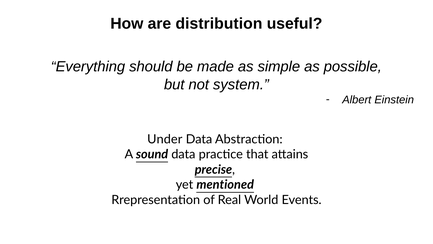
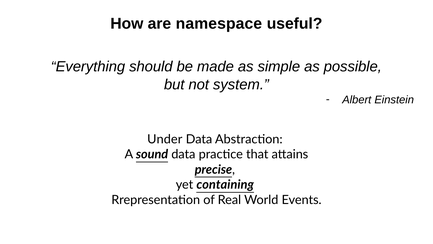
distribution: distribution -> namespace
mentioned: mentioned -> containing
